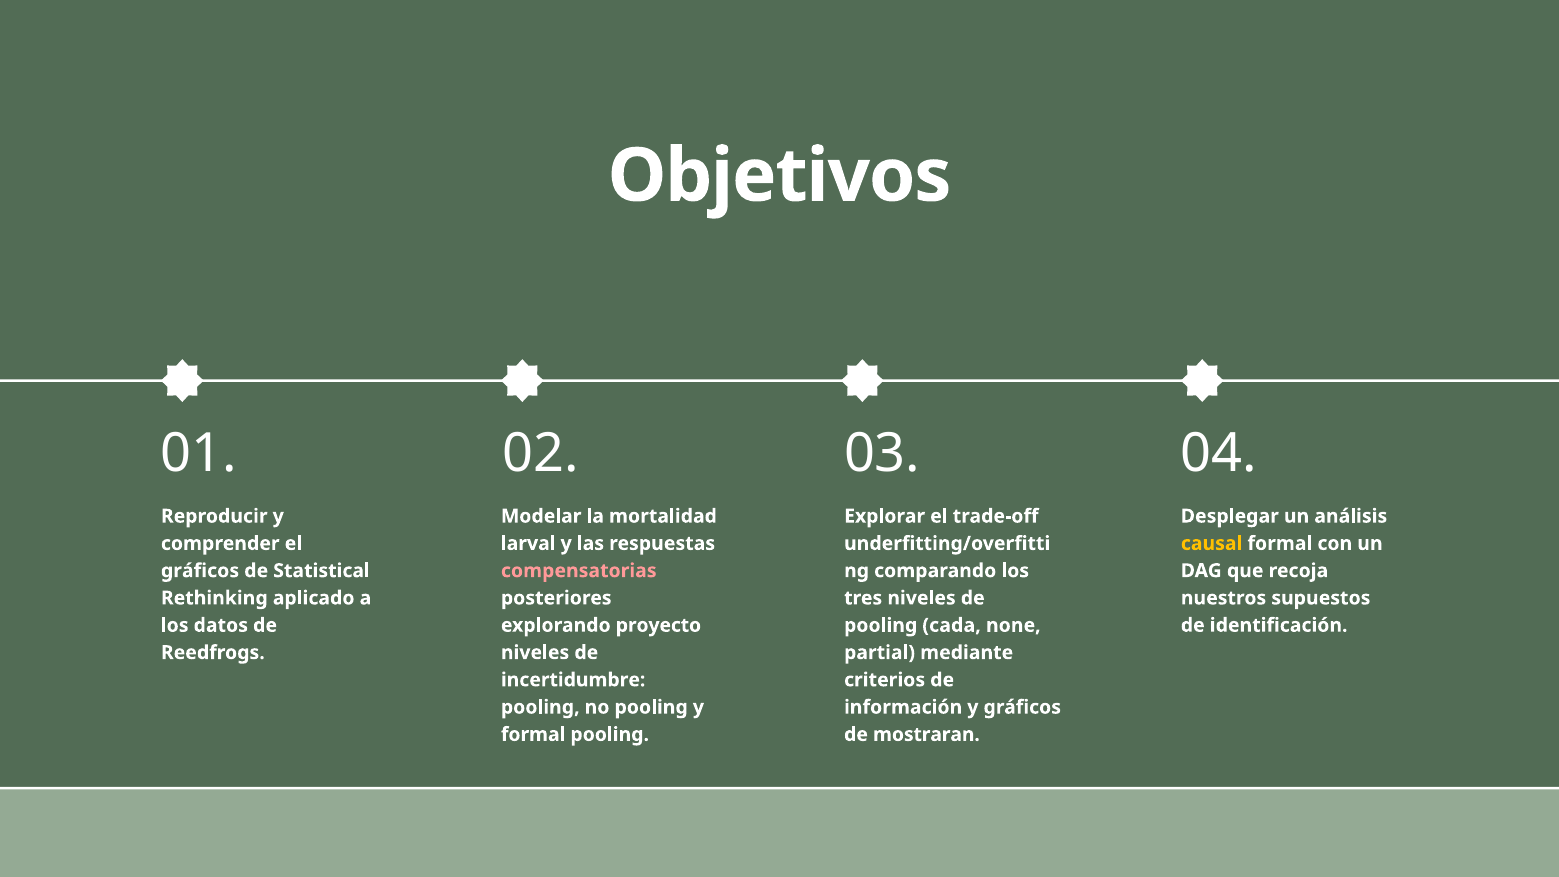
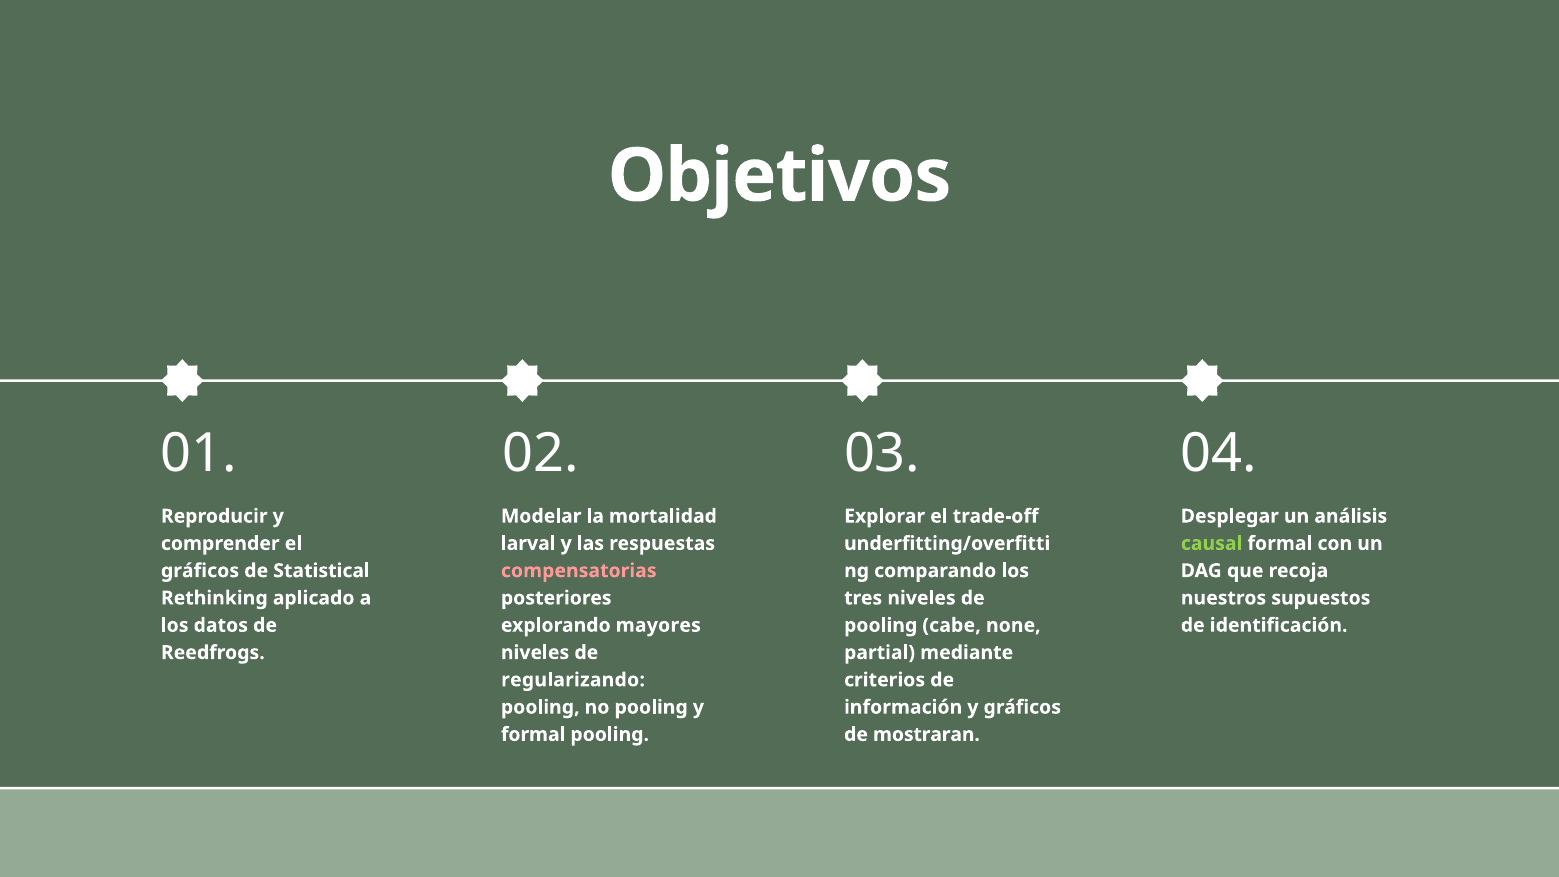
causal colour: yellow -> light green
proyecto: proyecto -> mayores
cada: cada -> cabe
incertidumbre: incertidumbre -> regularizando
